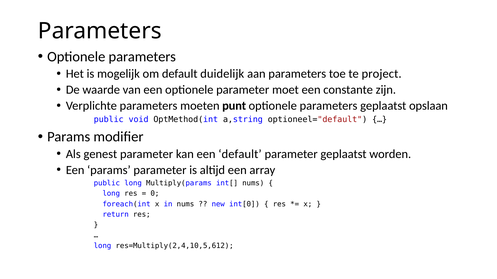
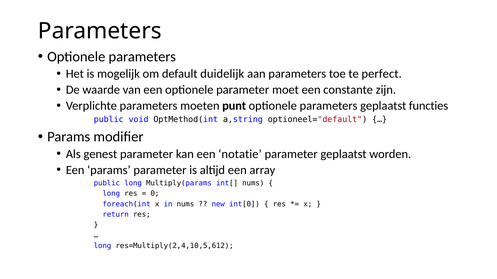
project: project -> perfect
opslaan: opslaan -> functies
een default: default -> notatie
